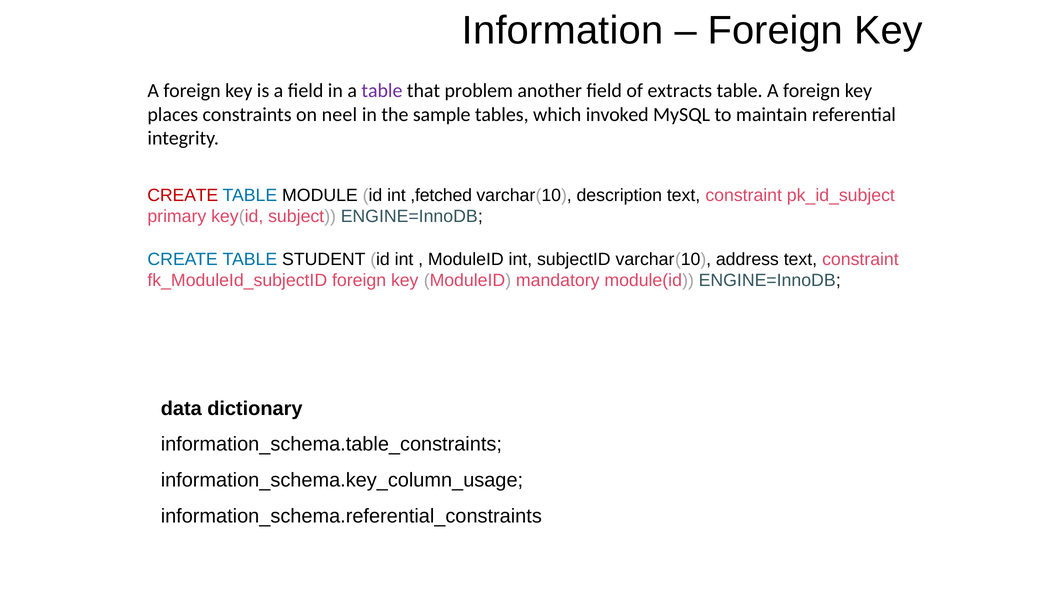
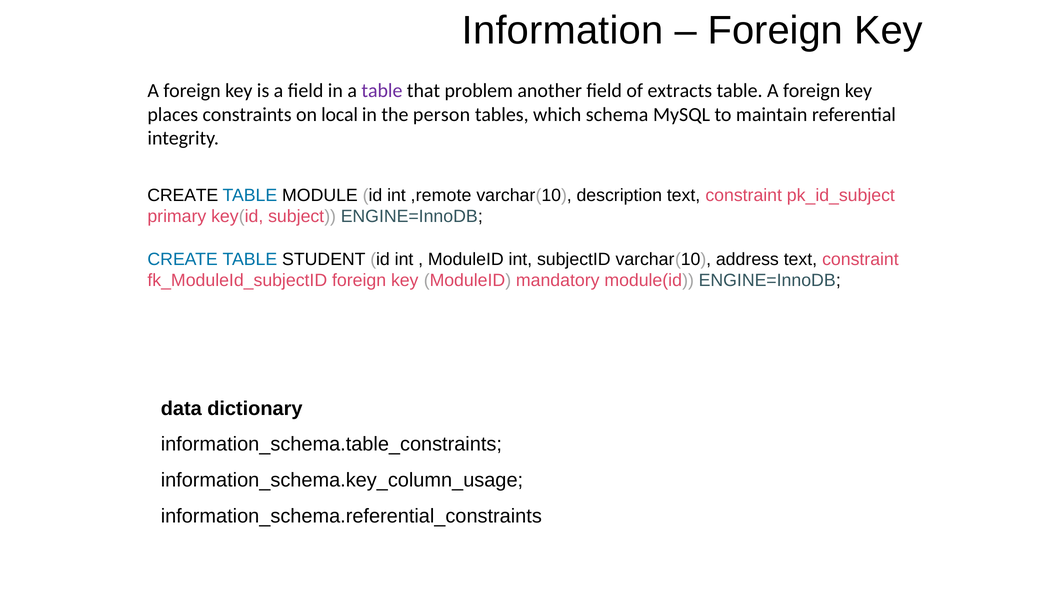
neel: neel -> local
sample: sample -> person
invoked: invoked -> schema
CREATE at (183, 195) colour: red -> black
,fetched: ,fetched -> ,remote
